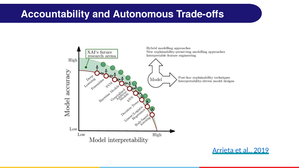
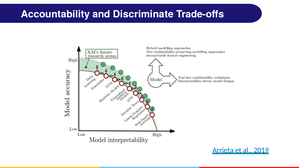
Autonomous: Autonomous -> Discriminate
